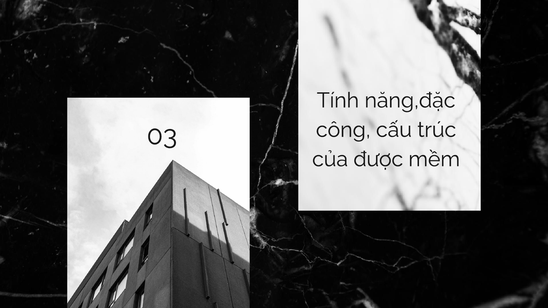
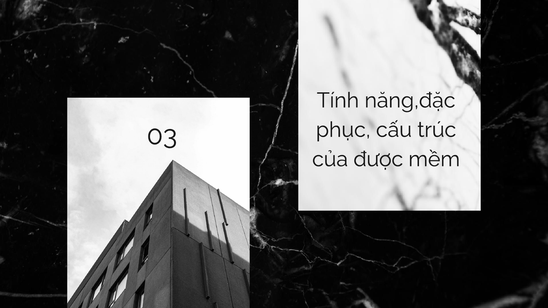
công: công -> phục
